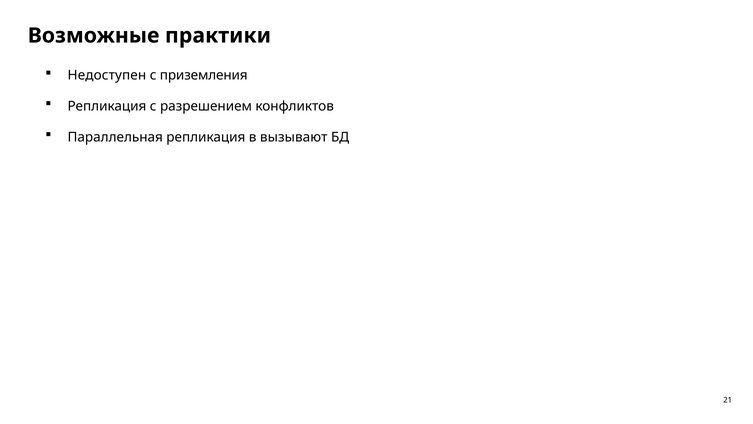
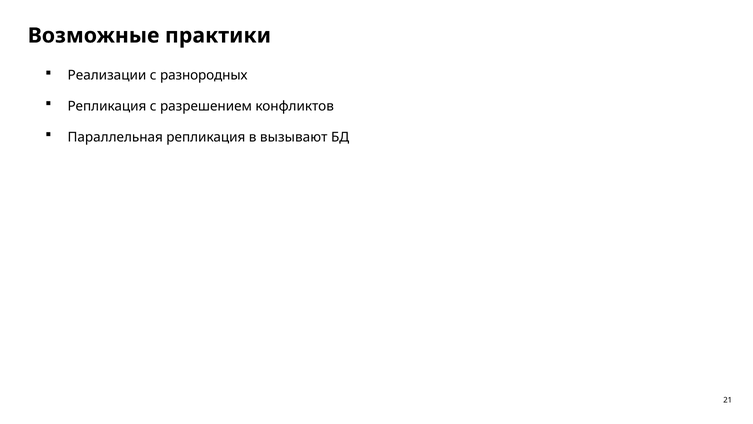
Недоступен: Недоступен -> Реализации
приземления: приземления -> разнородных
